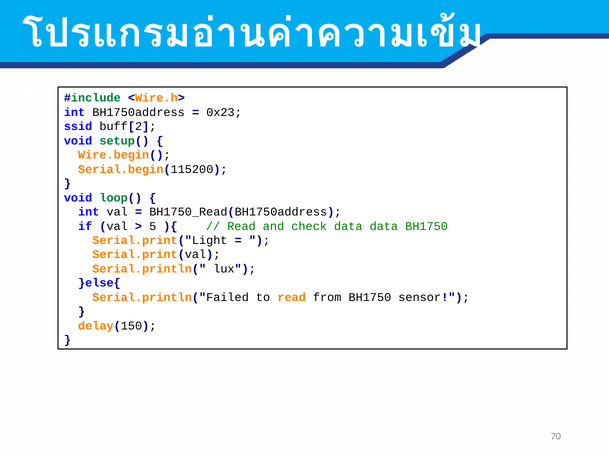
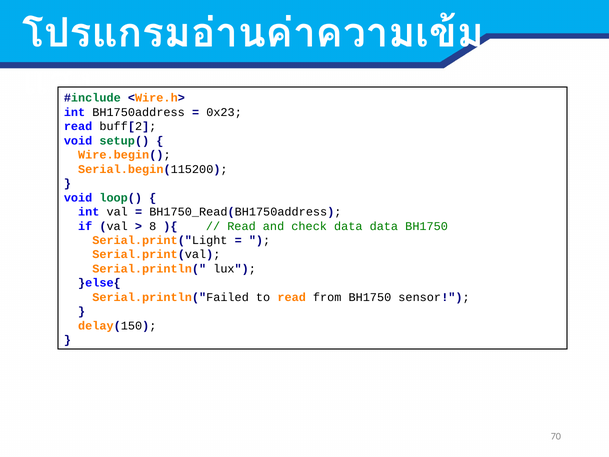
ssid at (78, 126): ssid -> read
5: 5 -> 8
